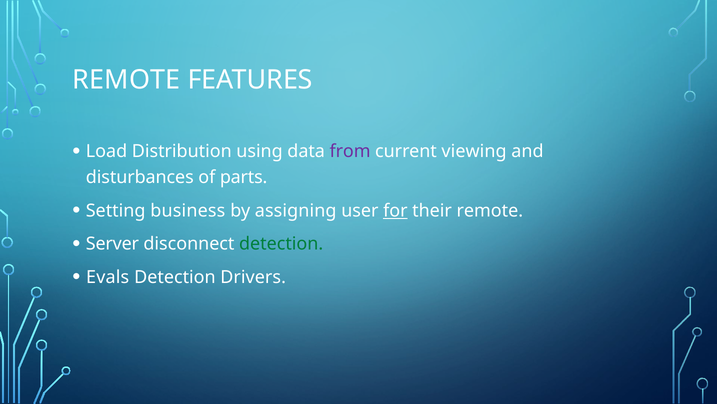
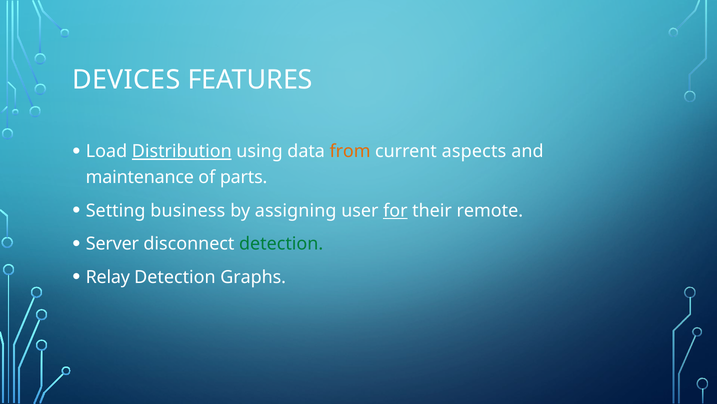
REMOTE at (126, 80): REMOTE -> DEVICES
Distribution underline: none -> present
from colour: purple -> orange
viewing: viewing -> aspects
disturbances: disturbances -> maintenance
Evals: Evals -> Relay
Drivers: Drivers -> Graphs
